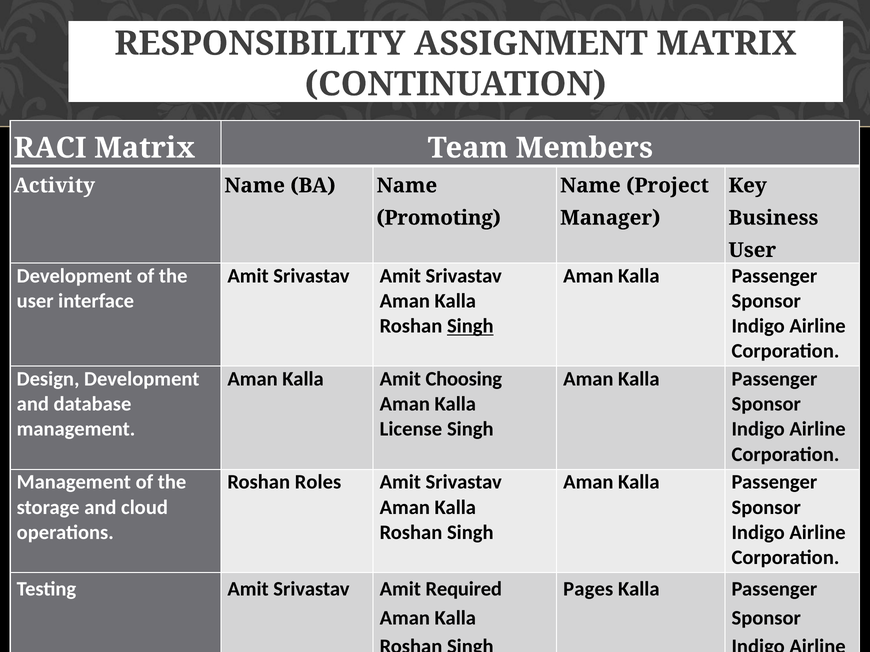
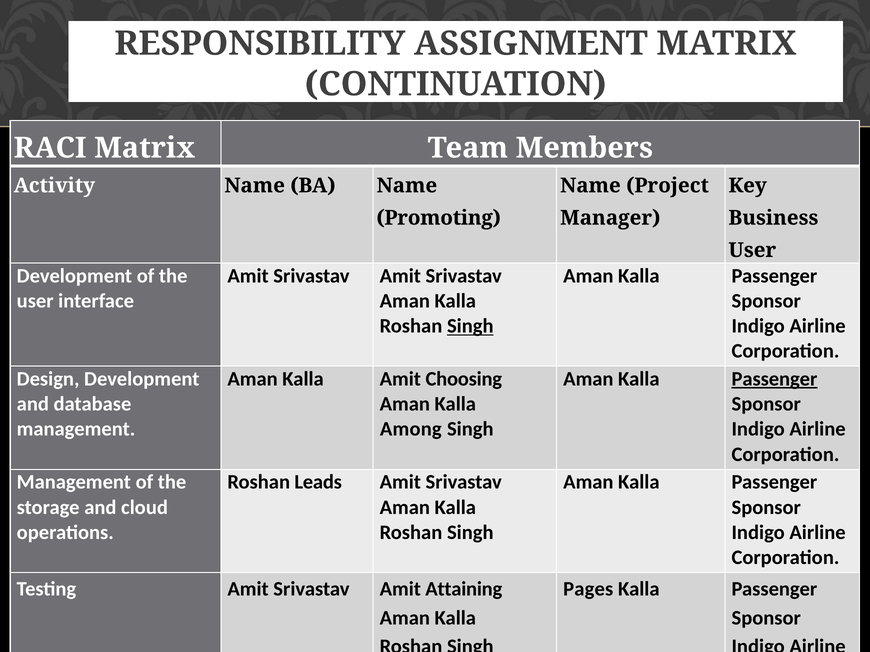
Passenger at (774, 379) underline: none -> present
License: License -> Among
Roles: Roles -> Leads
Required: Required -> Attaining
